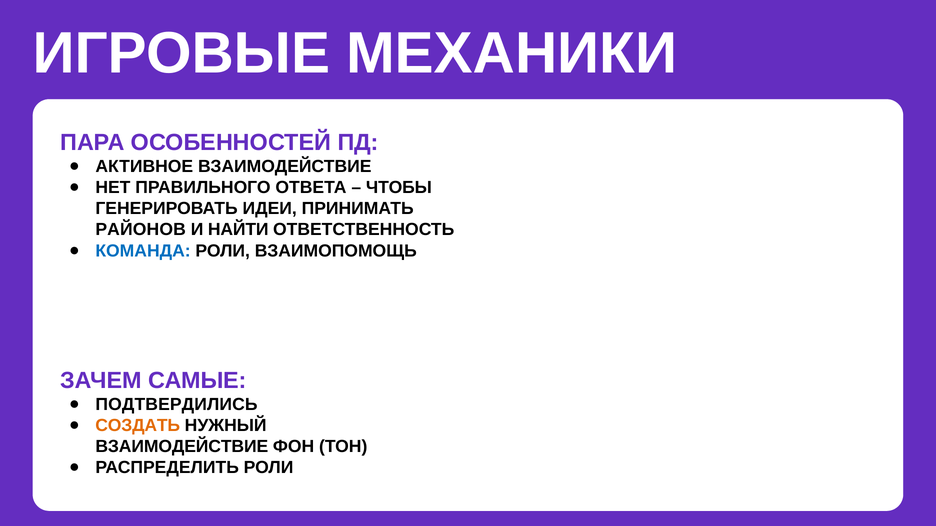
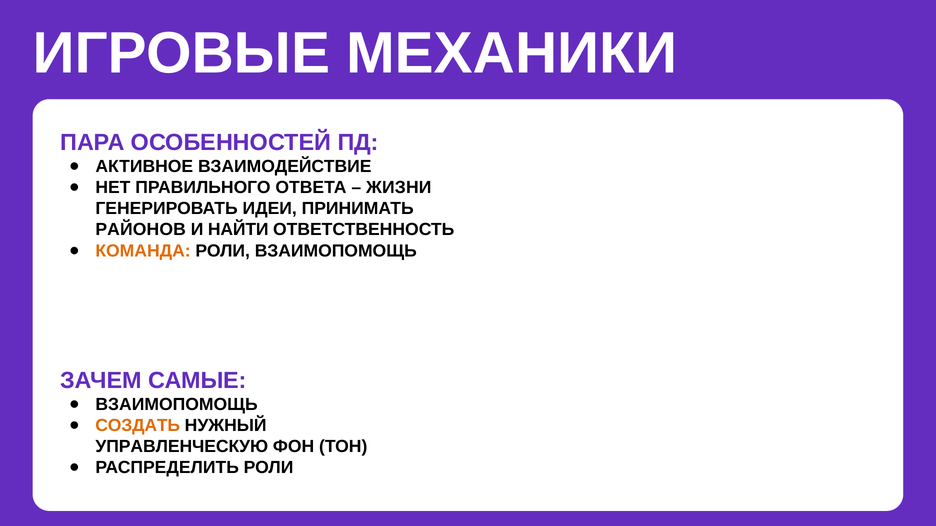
ЧТОБЫ: ЧТОБЫ -> ЖИЗНИ
КОМАНДА colour: blue -> orange
ПОДТВЕРДИЛИСЬ at (177, 405): ПОДТВЕРДИЛИСЬ -> ВЗАИМОПОМОЩЬ
ВЗАИМОДЕЙСТВИЕ at (182, 447): ВЗАИМОДЕЙСТВИЕ -> УПРАВЛЕНЧЕСКУЮ
